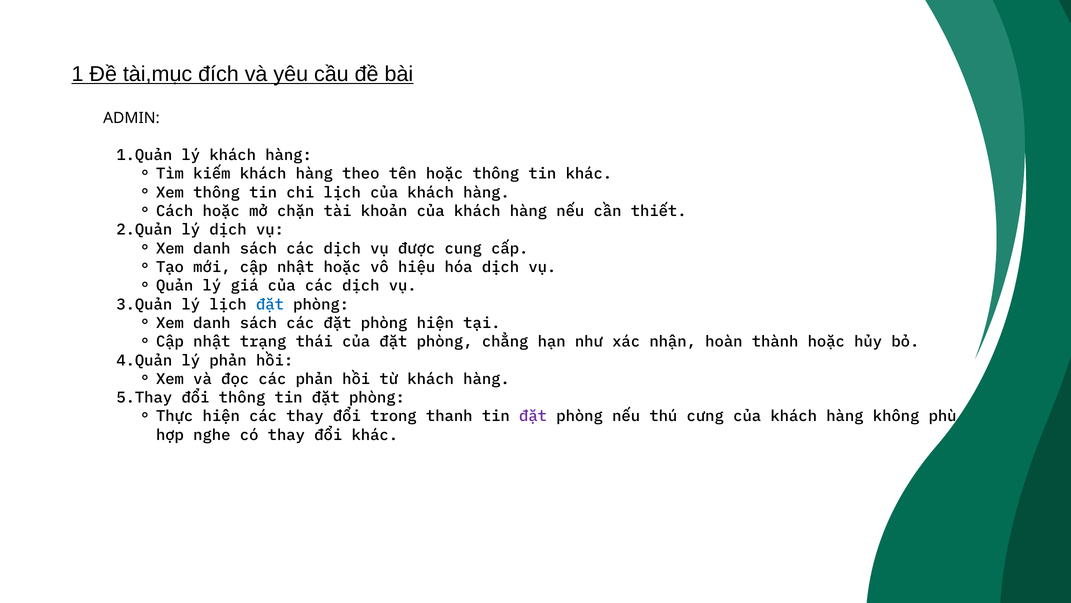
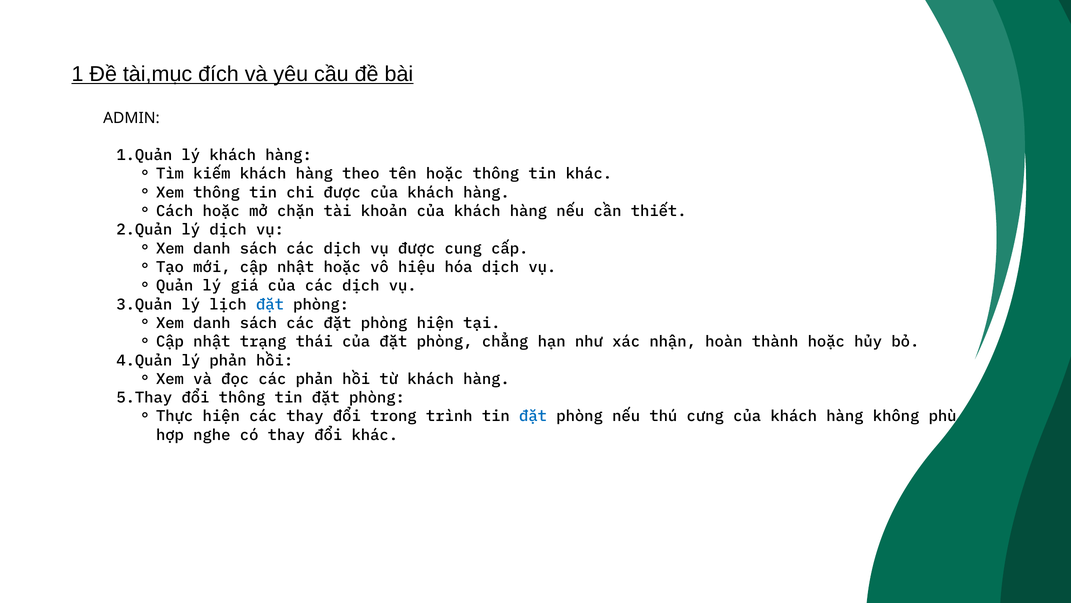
chi lịch: lịch -> được
thanh: thanh -> trình
đặt at (533, 416) colour: purple -> blue
